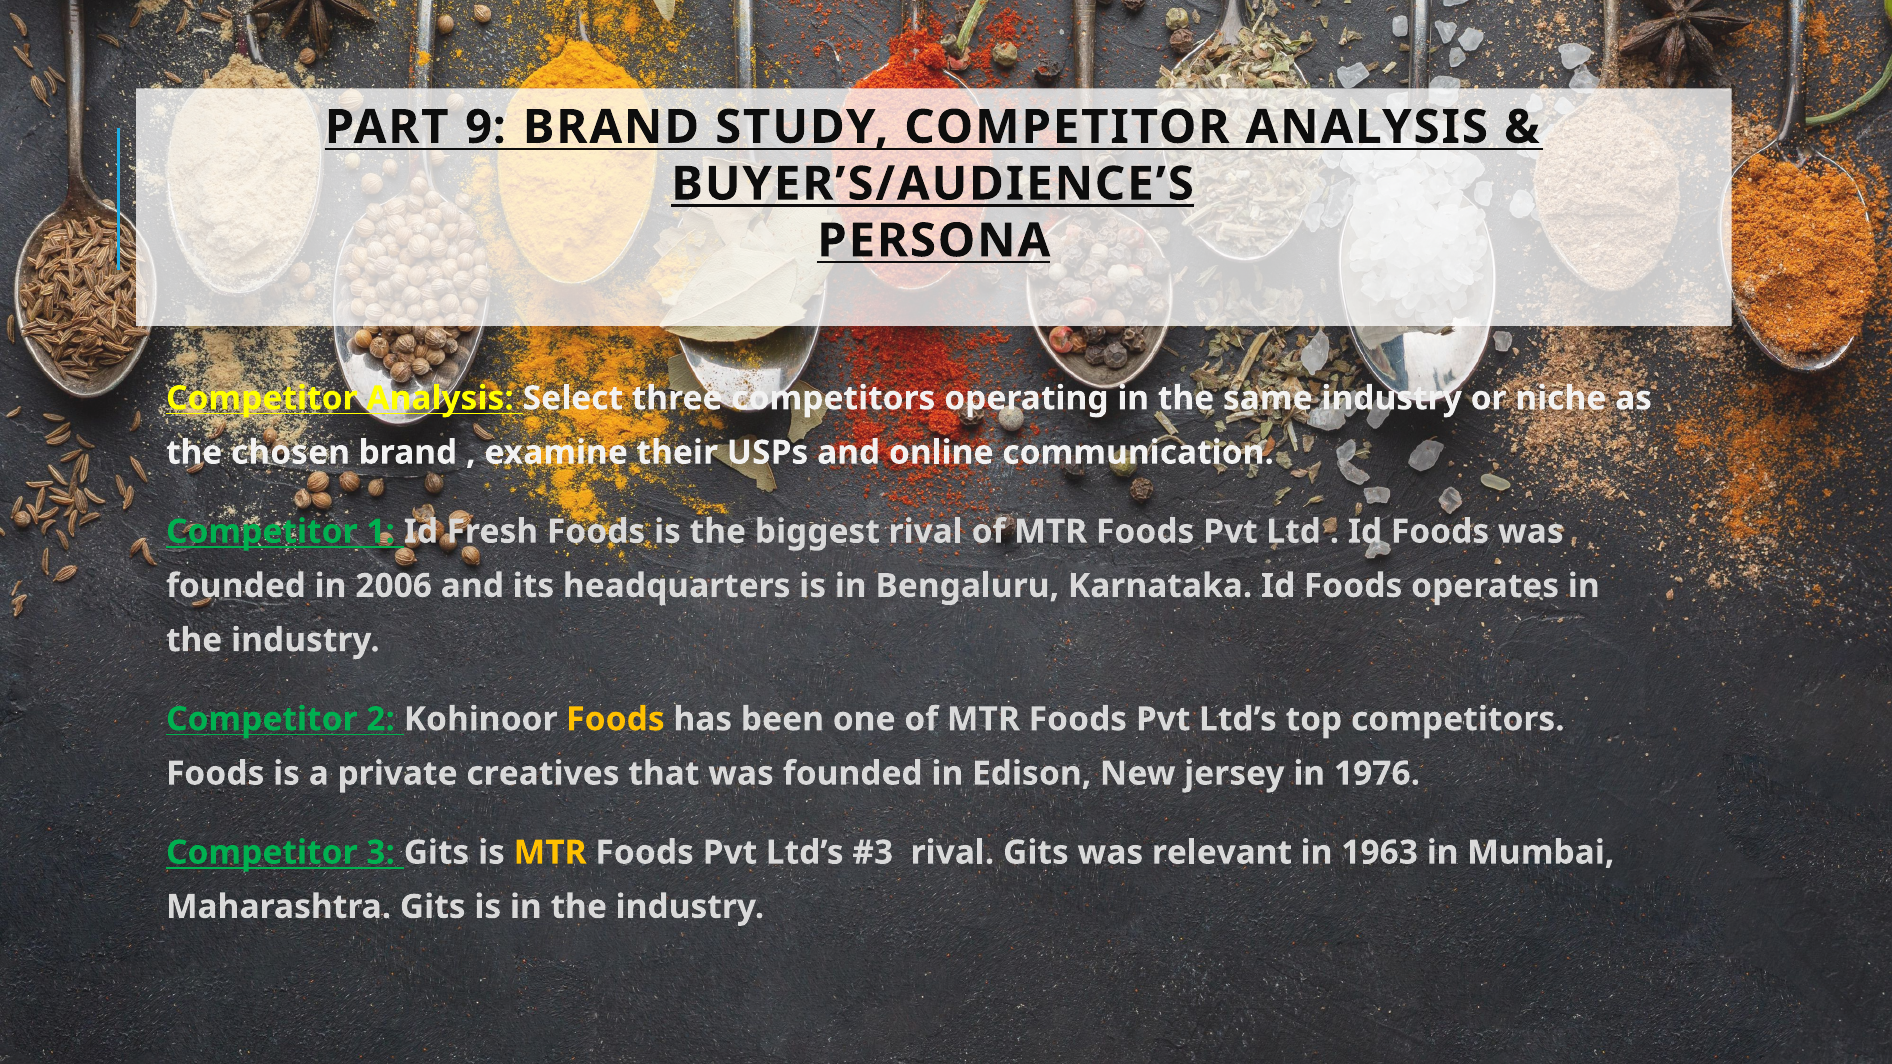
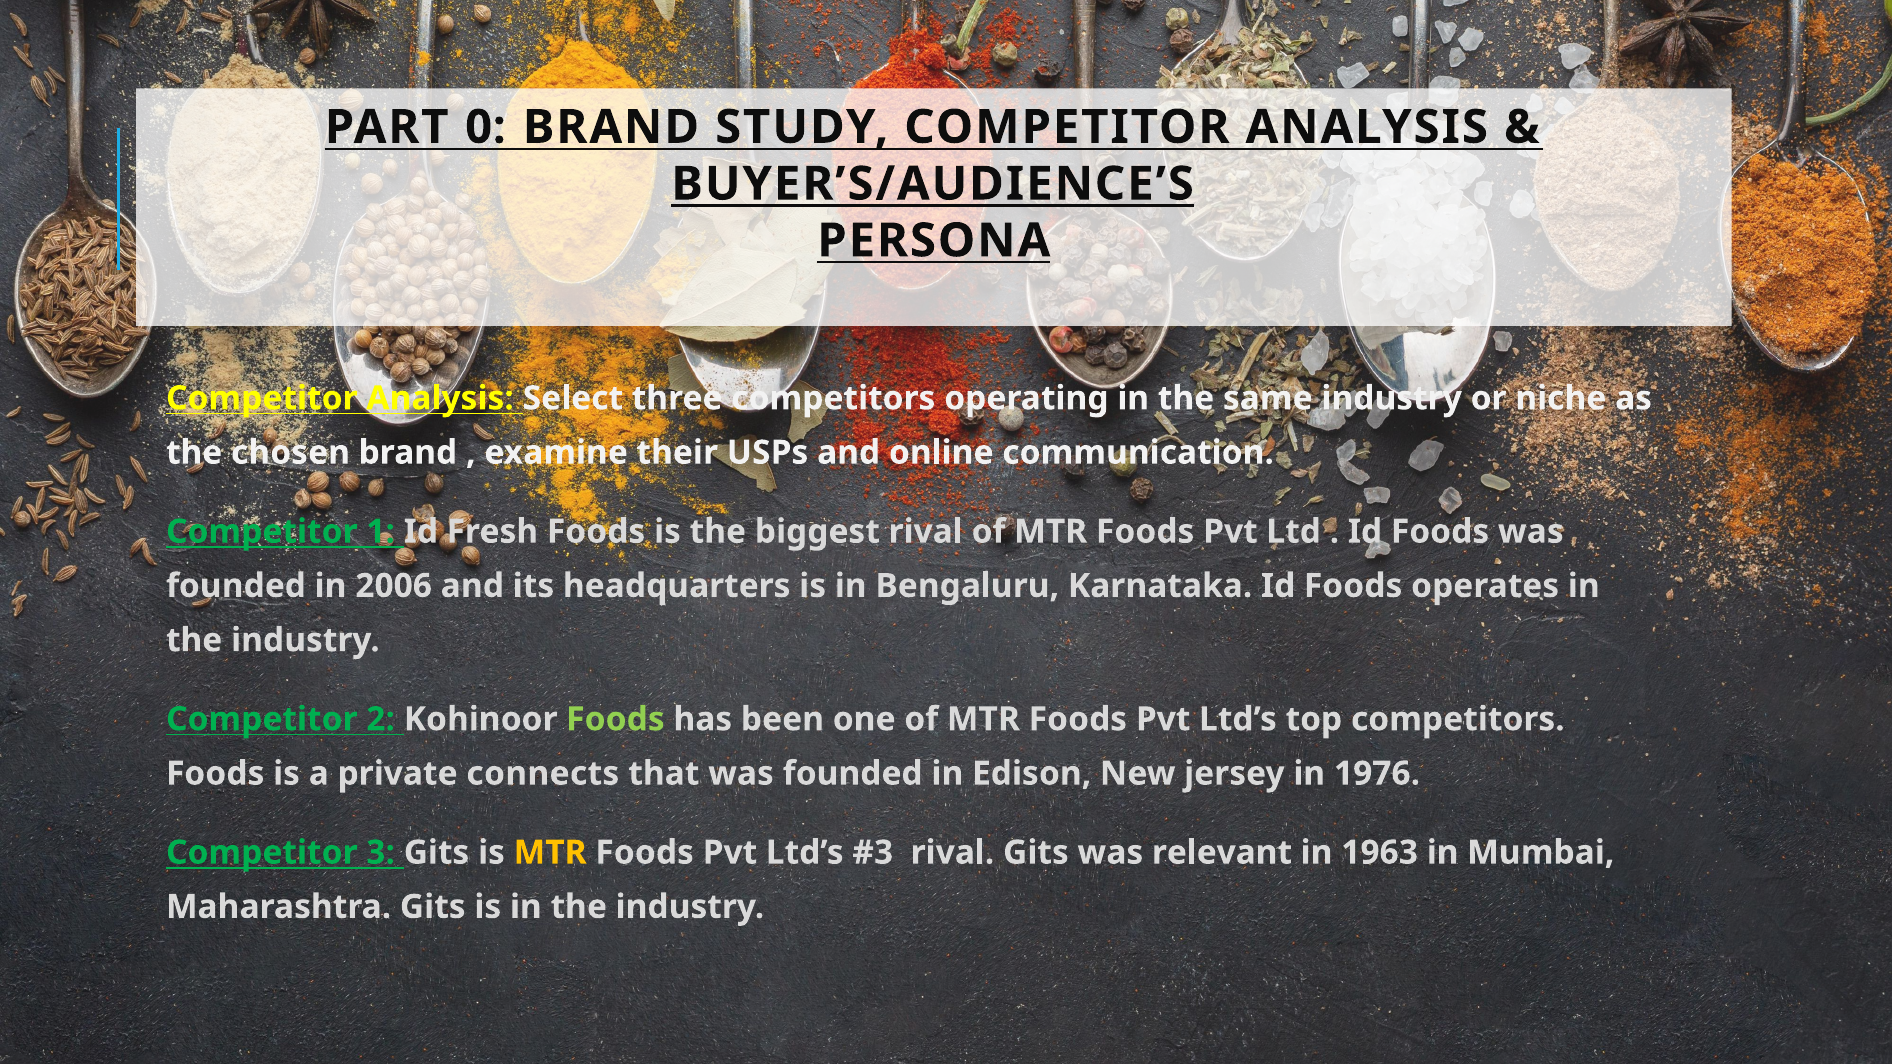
9: 9 -> 0
Foods at (615, 719) colour: yellow -> light green
creatives: creatives -> connects
